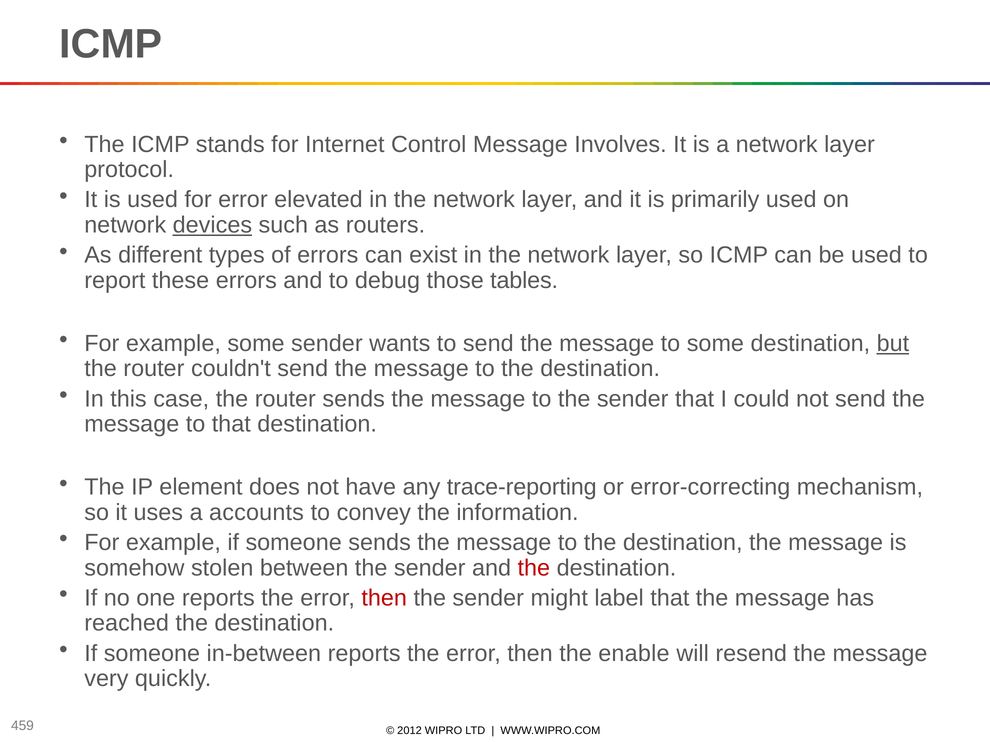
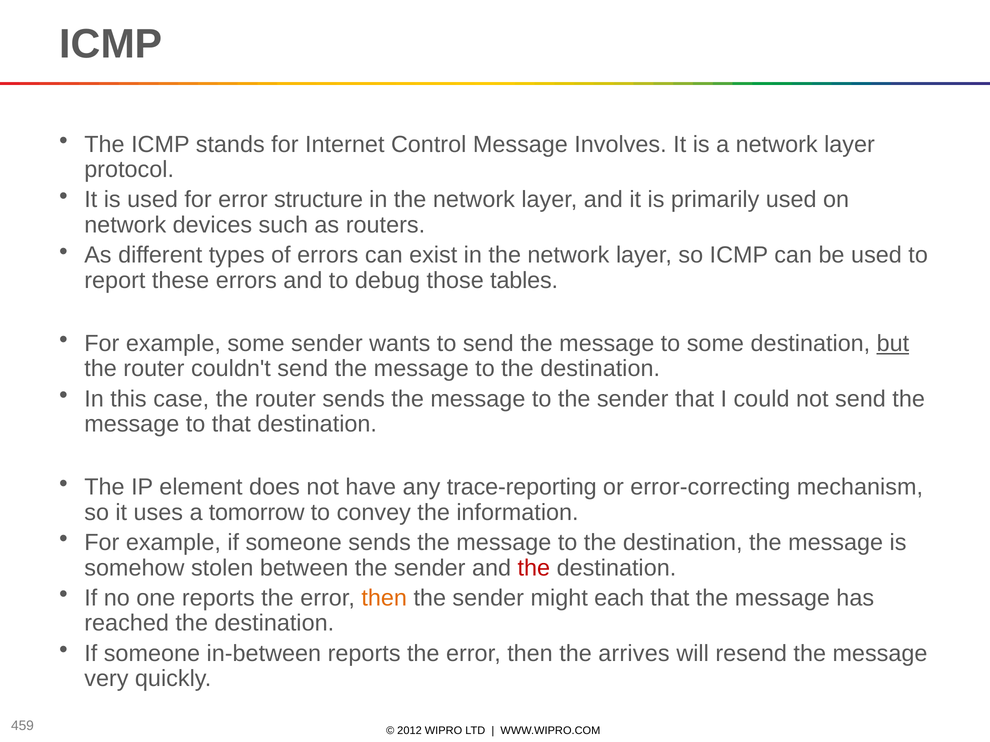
elevated: elevated -> structure
devices underline: present -> none
accounts: accounts -> tomorrow
then at (384, 598) colour: red -> orange
label: label -> each
enable: enable -> arrives
